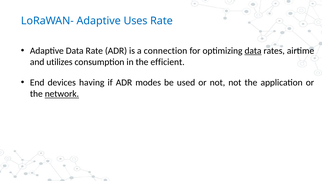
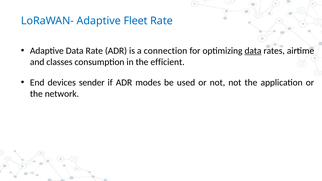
Uses: Uses -> Fleet
utilizes: utilizes -> classes
having: having -> sender
network underline: present -> none
